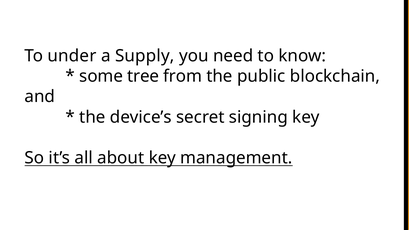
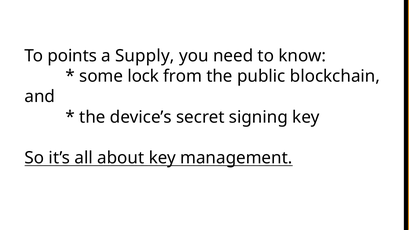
under: under -> points
tree: tree -> lock
